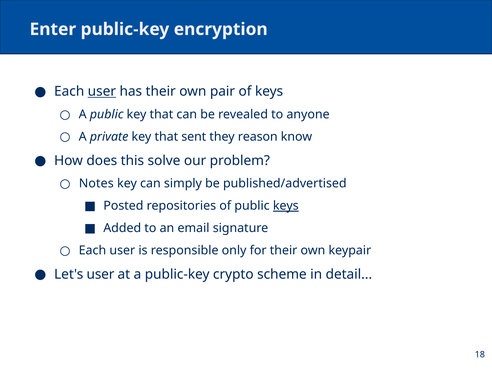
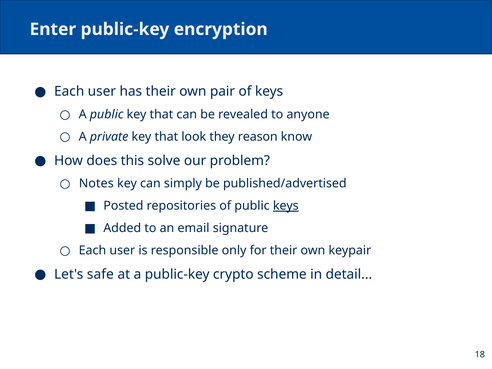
user at (102, 91) underline: present -> none
sent: sent -> look
Let's user: user -> safe
